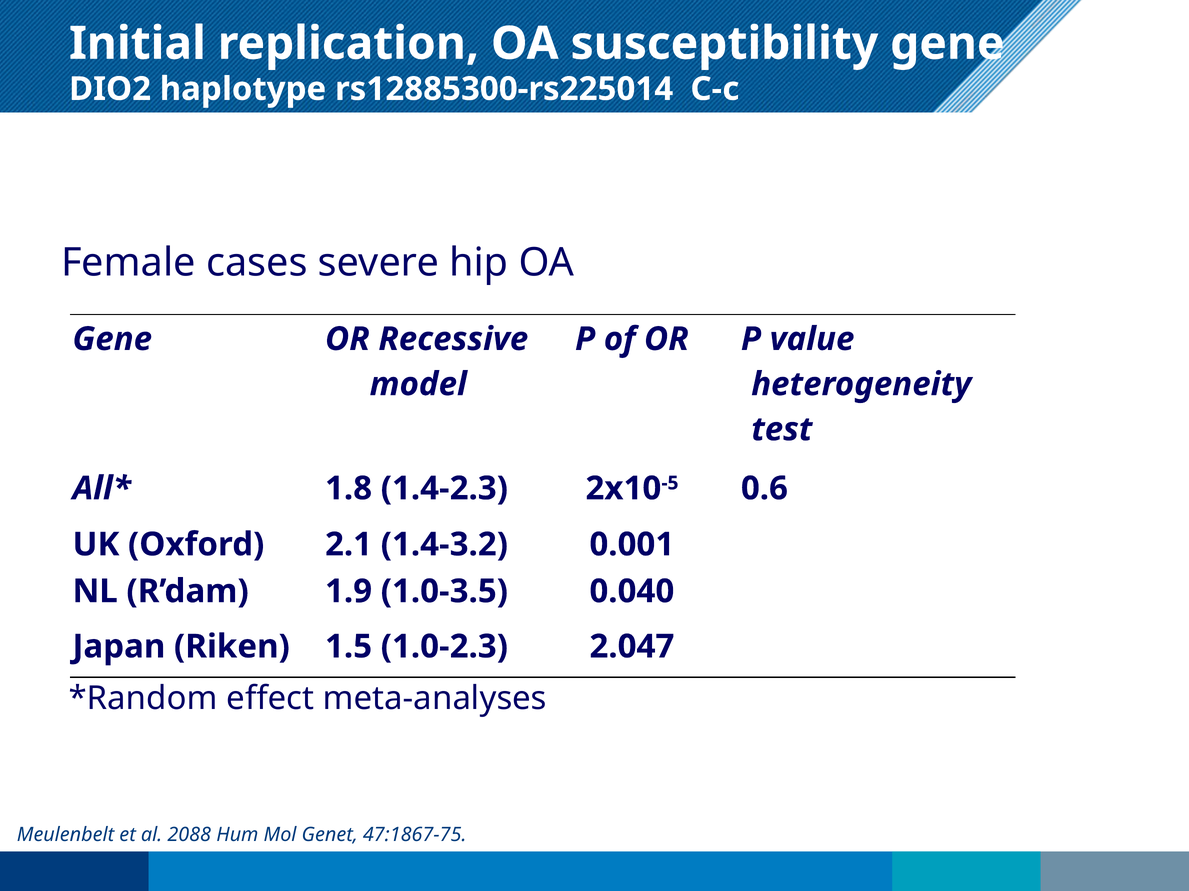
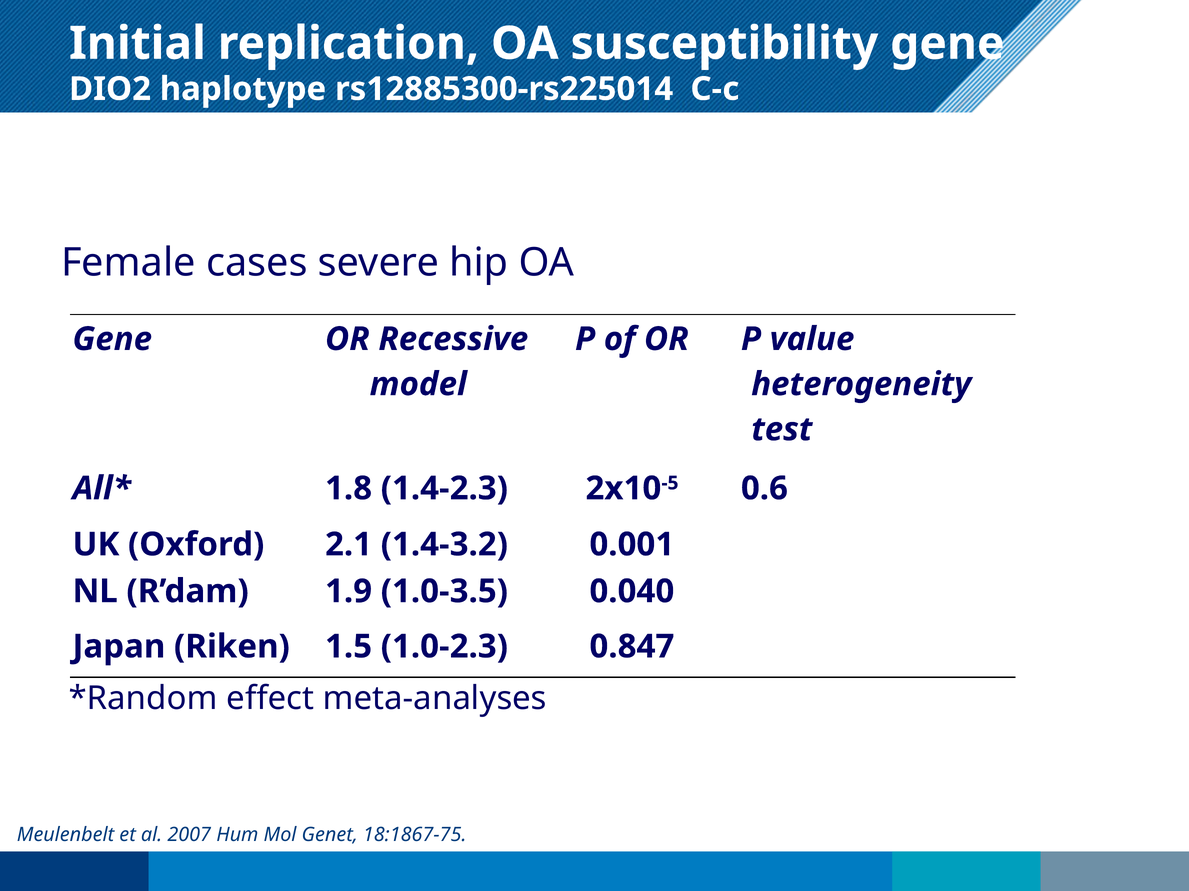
2.047: 2.047 -> 0.847
2088: 2088 -> 2007
47:1867-75: 47:1867-75 -> 18:1867-75
